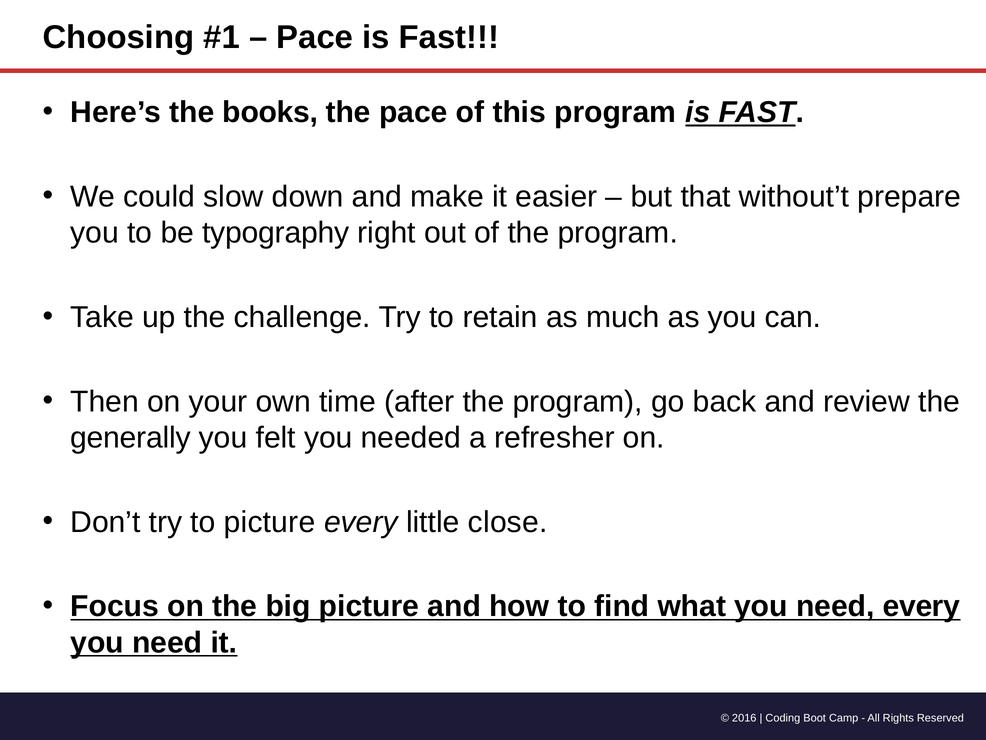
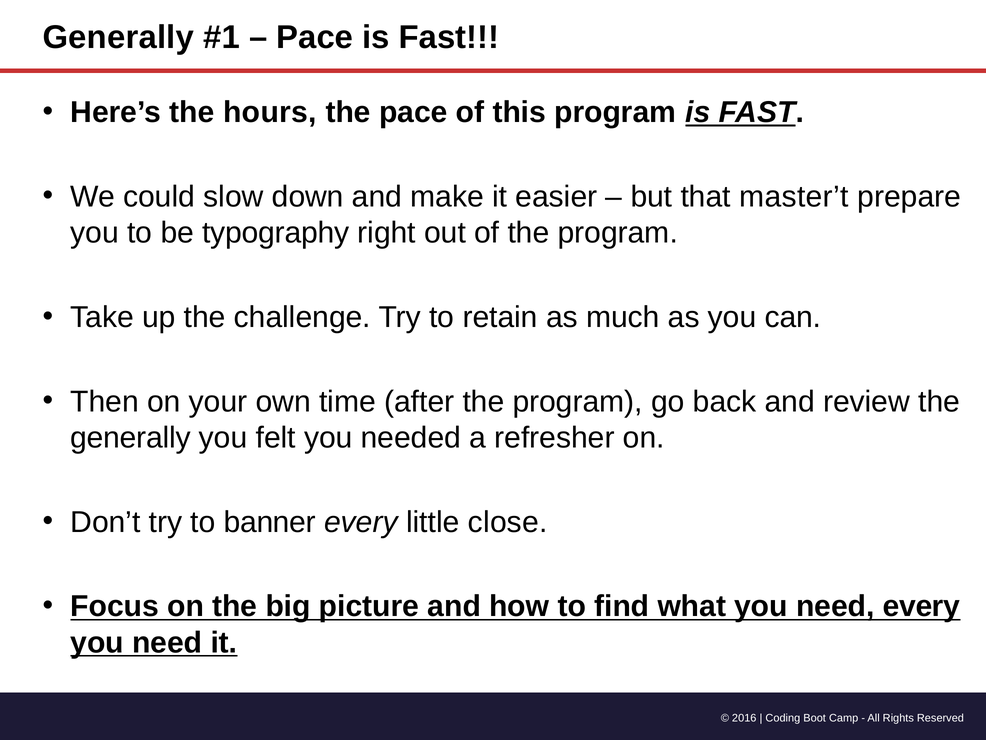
Choosing at (118, 37): Choosing -> Generally
books: books -> hours
without’t: without’t -> master’t
to picture: picture -> banner
